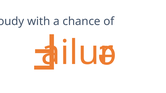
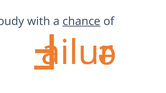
chance underline: none -> present
